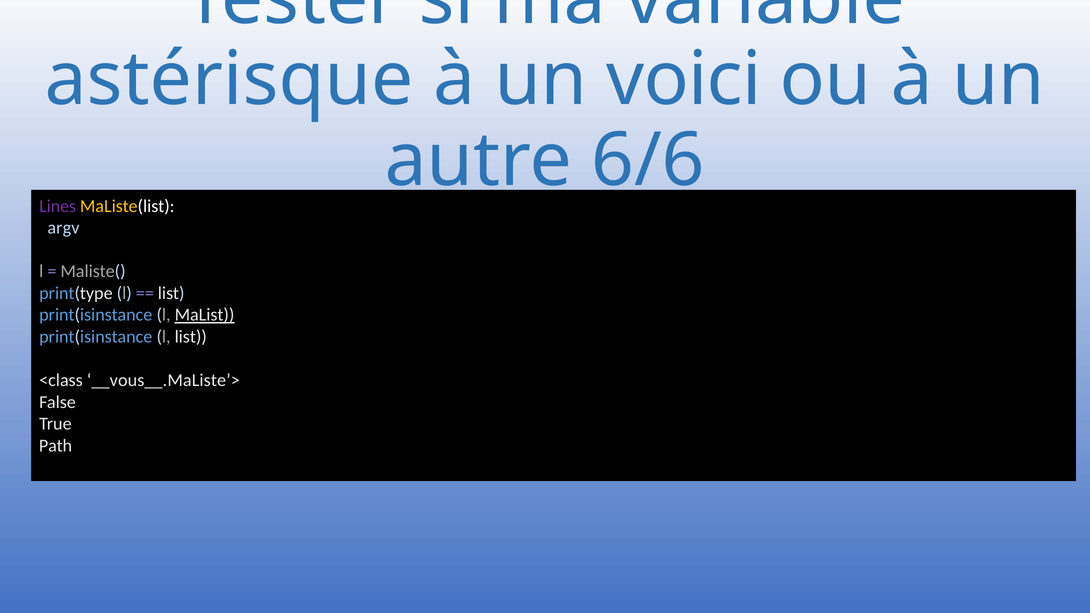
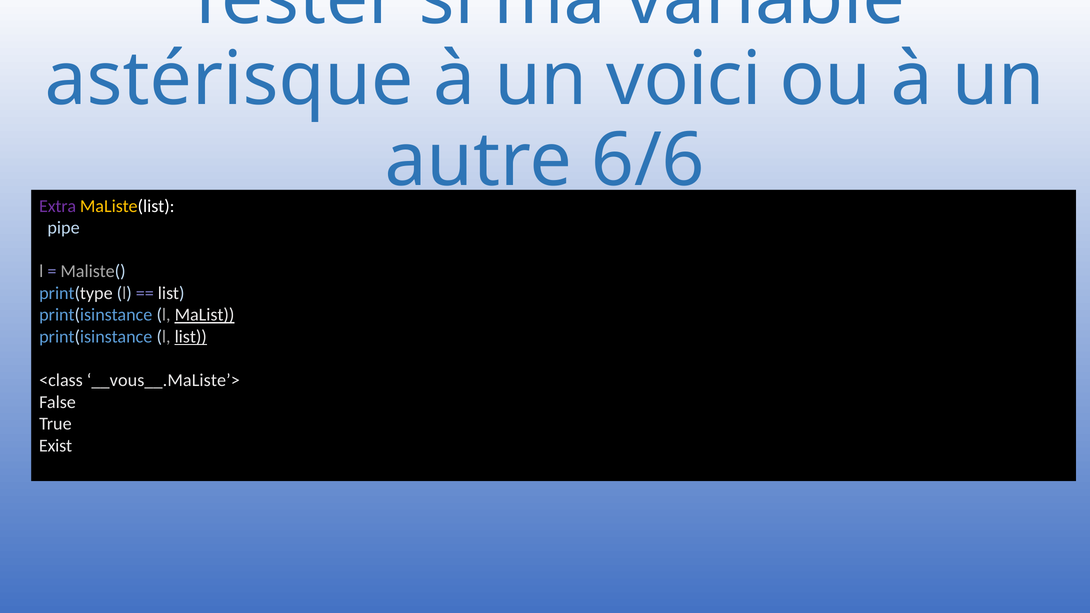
Lines: Lines -> Extra
argv: argv -> pipe
list at (191, 337) underline: none -> present
Path: Path -> Exist
